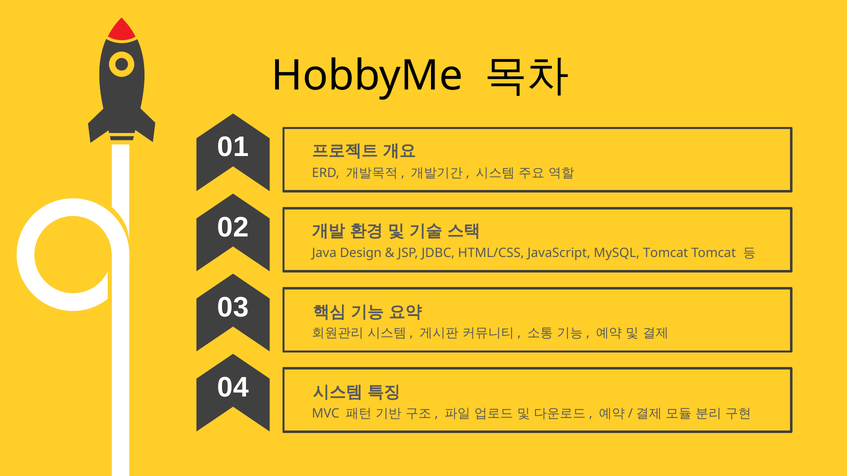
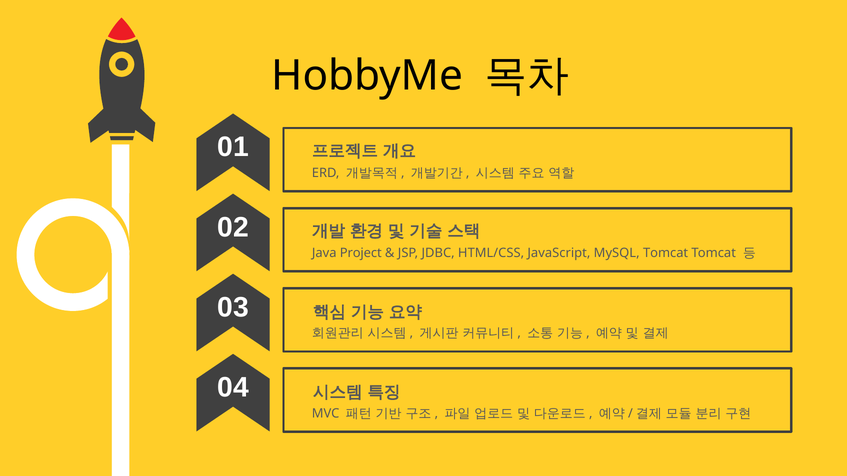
Design: Design -> Project
